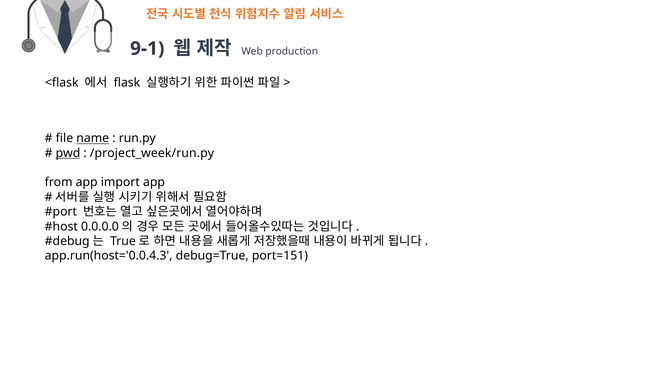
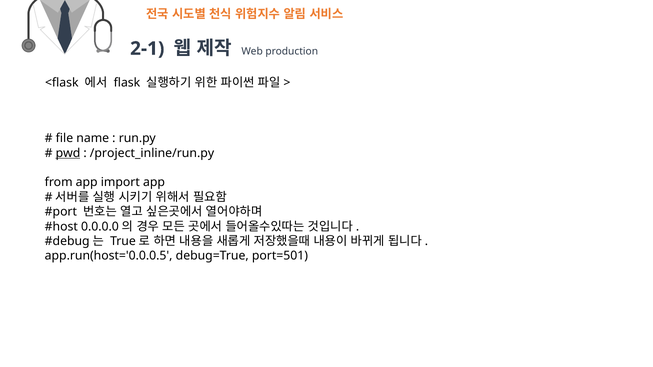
9-1: 9-1 -> 2-1
name underline: present -> none
/project_week/run.py: /project_week/run.py -> /project_inline/run.py
app.run(host='0.0.4.3: app.run(host='0.0.4.3 -> app.run(host='0.0.0.5
port=151: port=151 -> port=501
